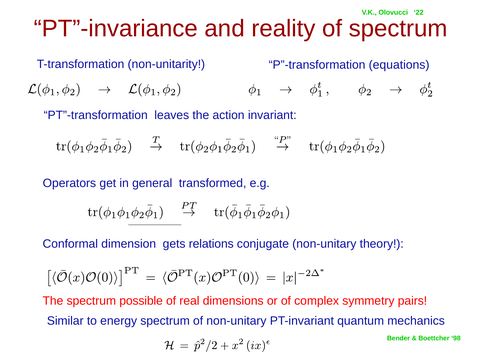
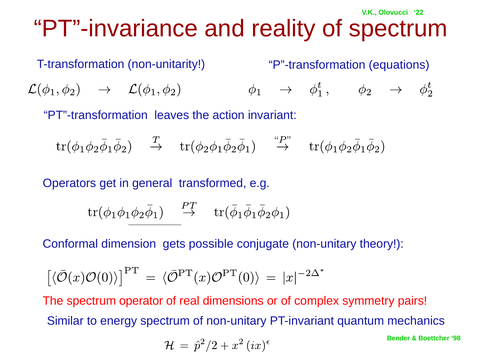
relations: relations -> possible
possible: possible -> operator
